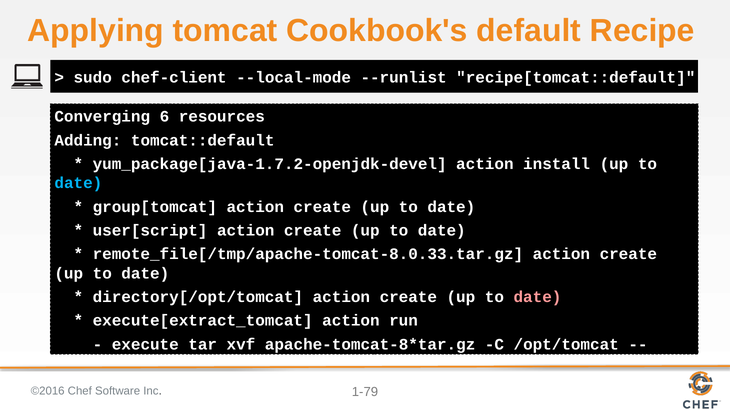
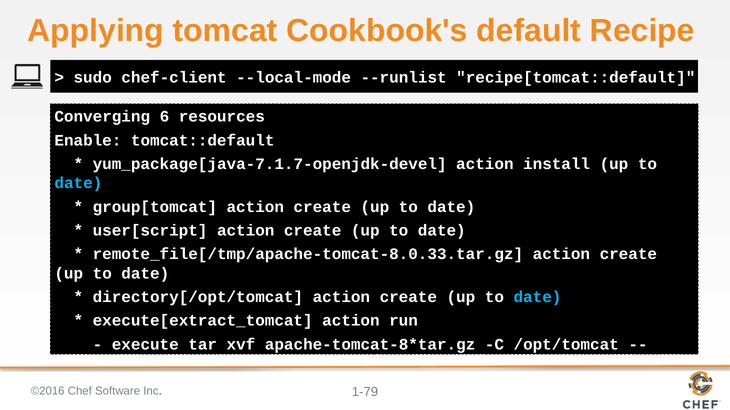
Adding: Adding -> Enable
yum_package[java-1.7.2-openjdk-devel: yum_package[java-1.7.2-openjdk-devel -> yum_package[java-7.1.7-openjdk-devel
date at (537, 297) colour: pink -> light blue
